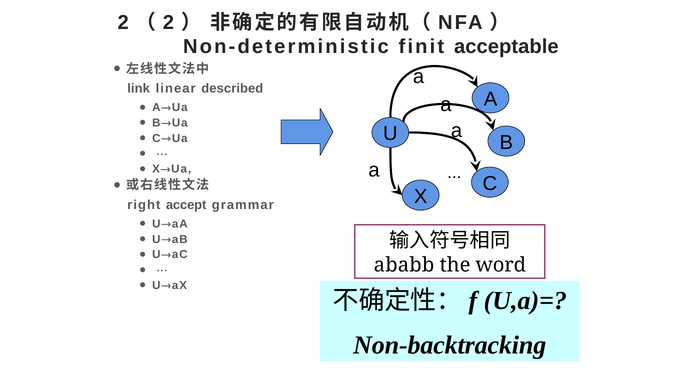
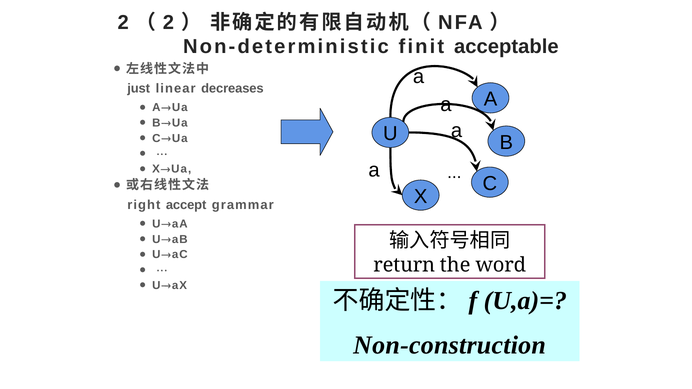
link: link -> just
described: described -> decreases
ababb: ababb -> return
Non-backtracking: Non-backtracking -> Non-construction
